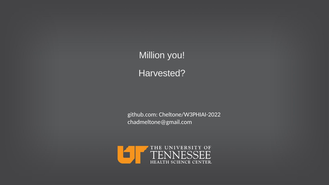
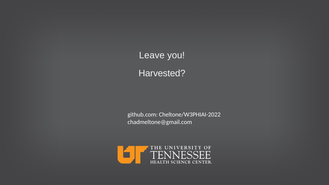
Million: Million -> Leave
